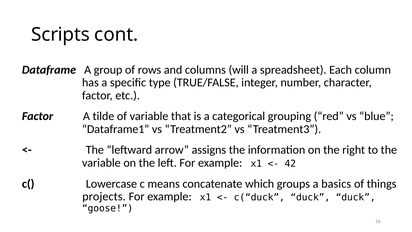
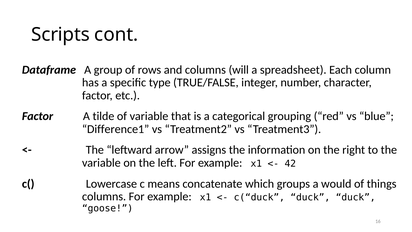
Dataframe1: Dataframe1 -> Difference1
basics: basics -> would
projects at (104, 196): projects -> columns
